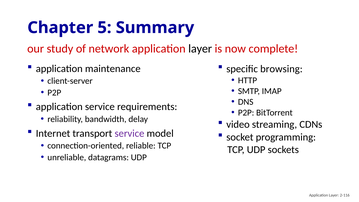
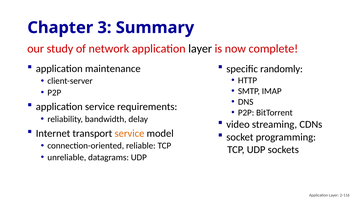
5: 5 -> 3
browsing: browsing -> randomly
service at (129, 133) colour: purple -> orange
